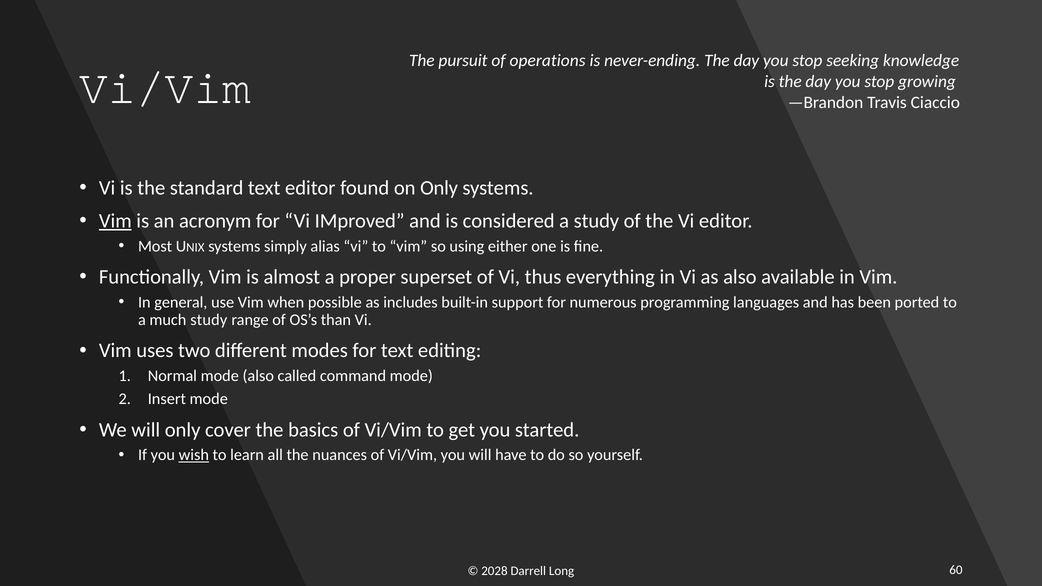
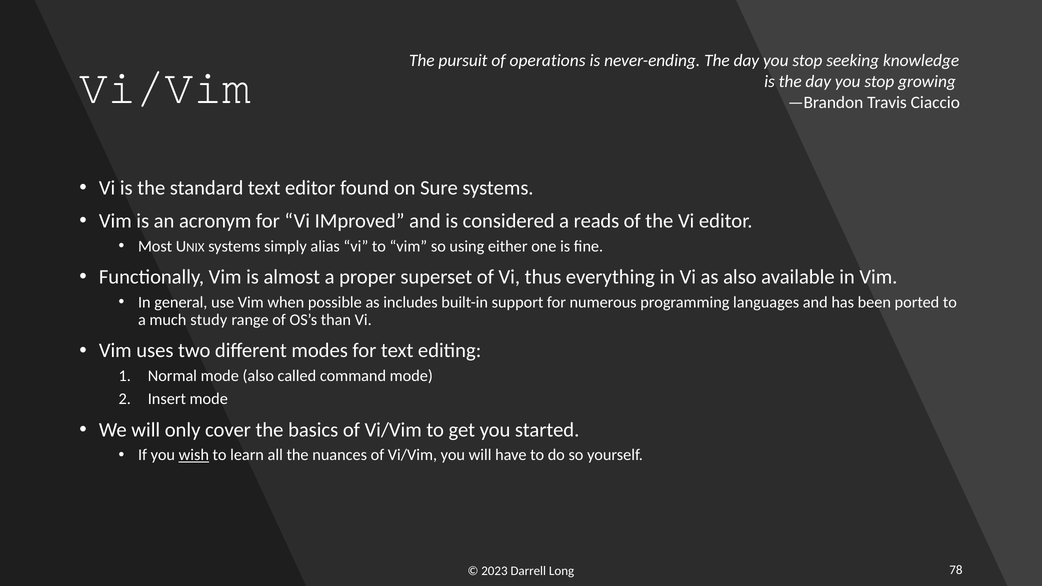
on Only: Only -> Sure
Vim at (115, 221) underline: present -> none
a study: study -> reads
2028: 2028 -> 2023
60: 60 -> 78
